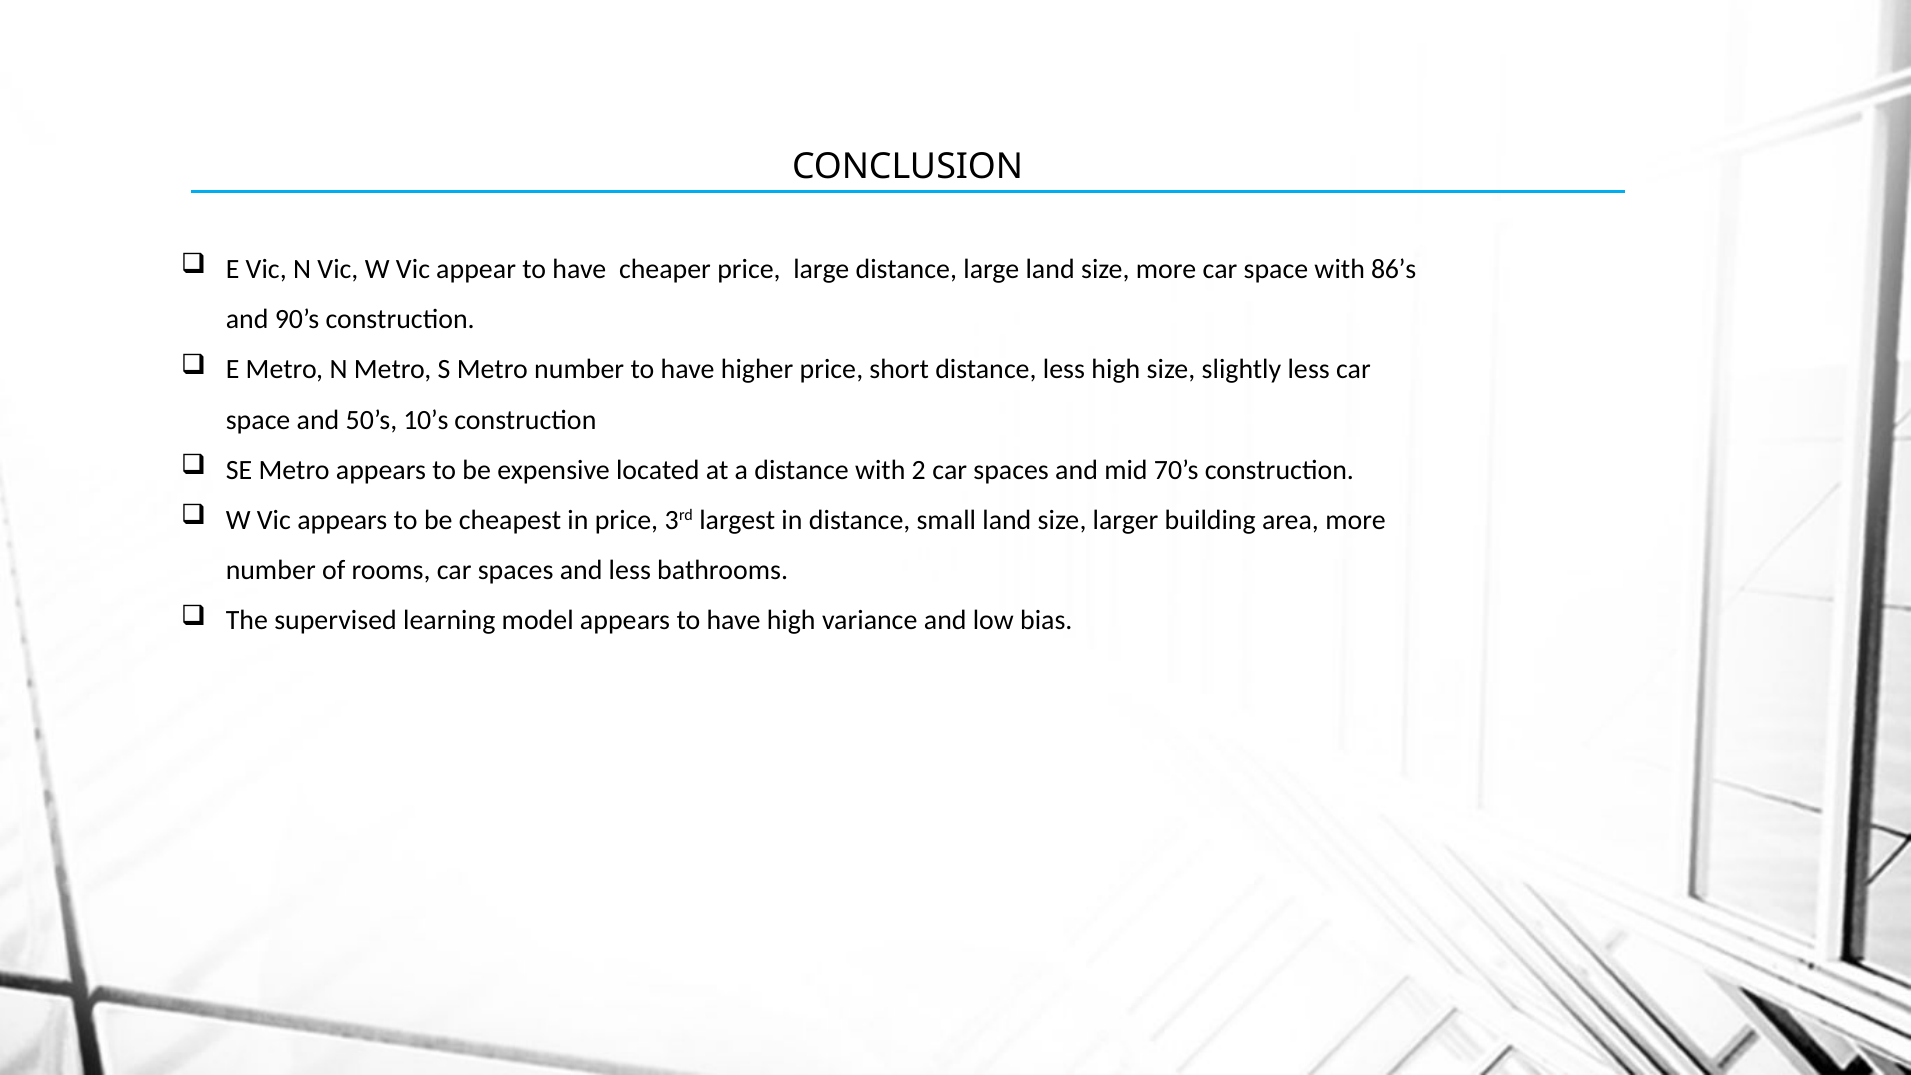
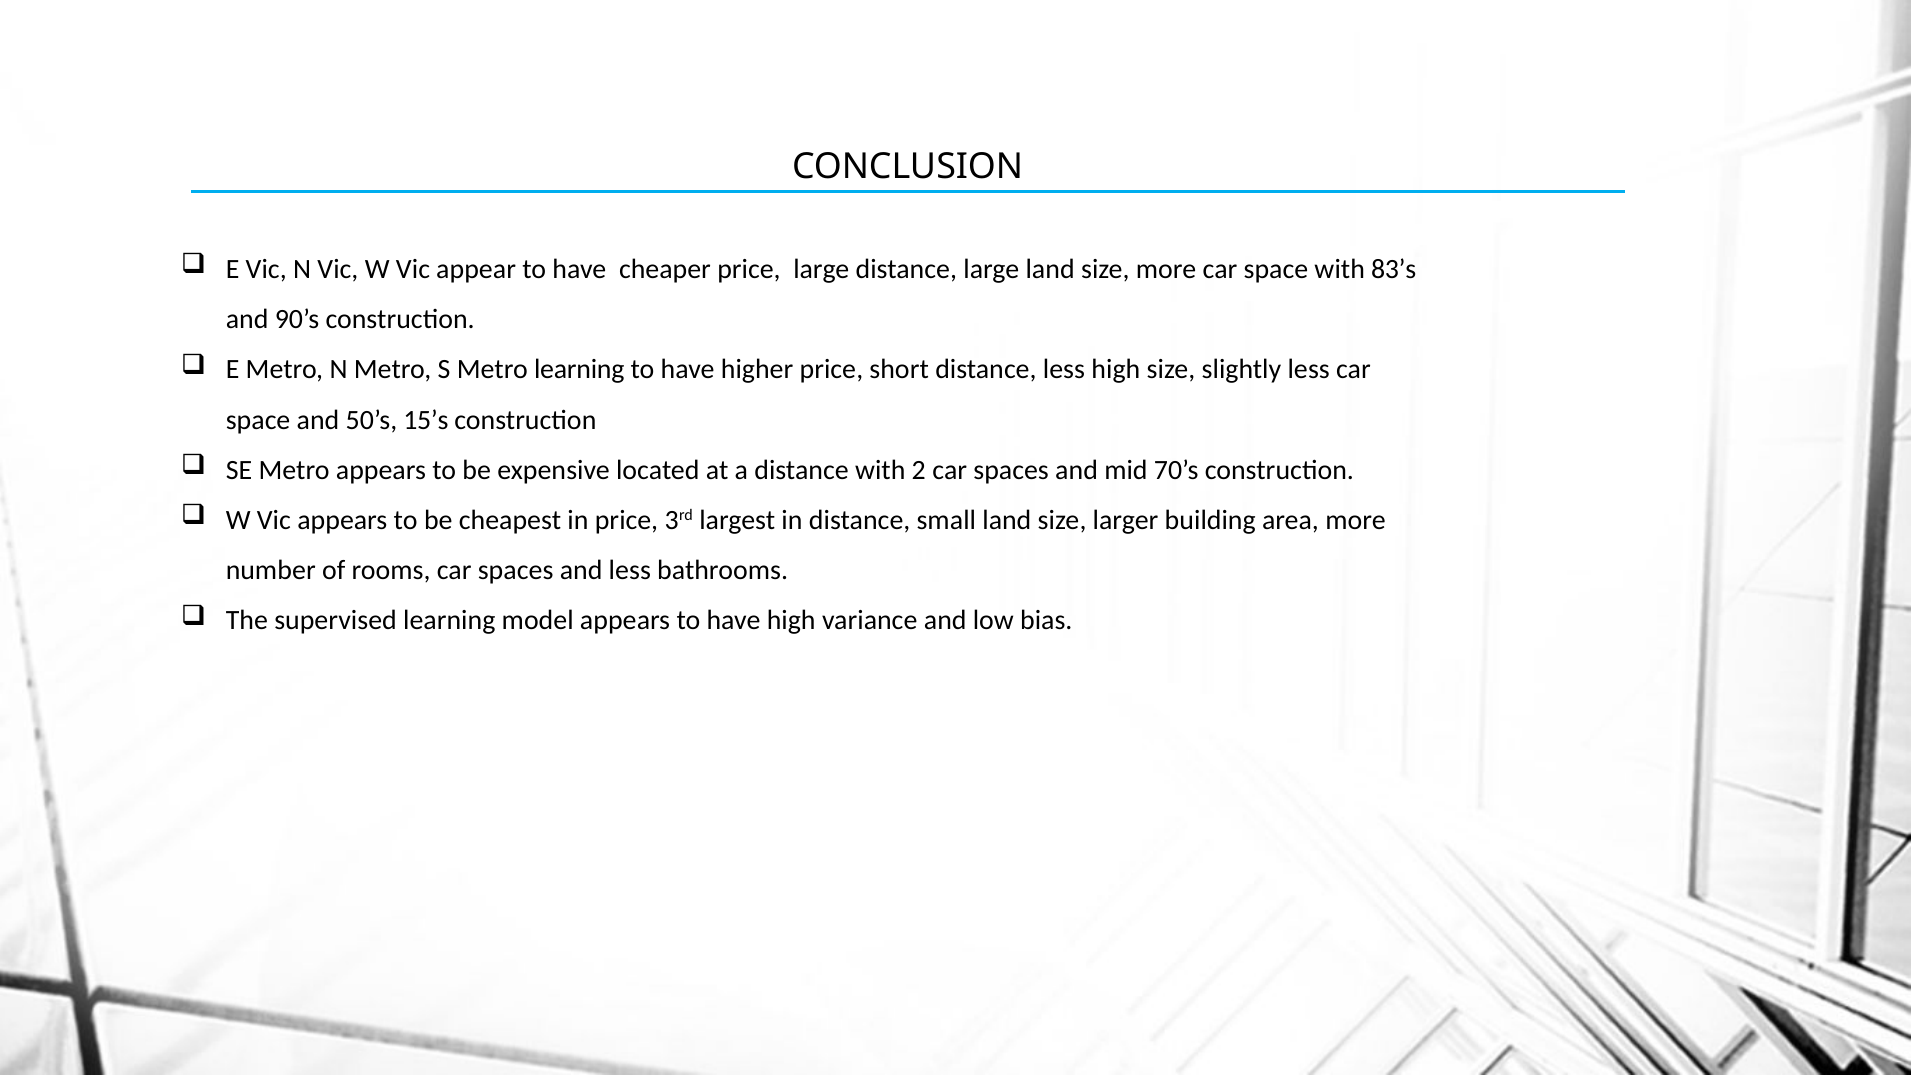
86’s: 86’s -> 83’s
Metro number: number -> learning
10’s: 10’s -> 15’s
